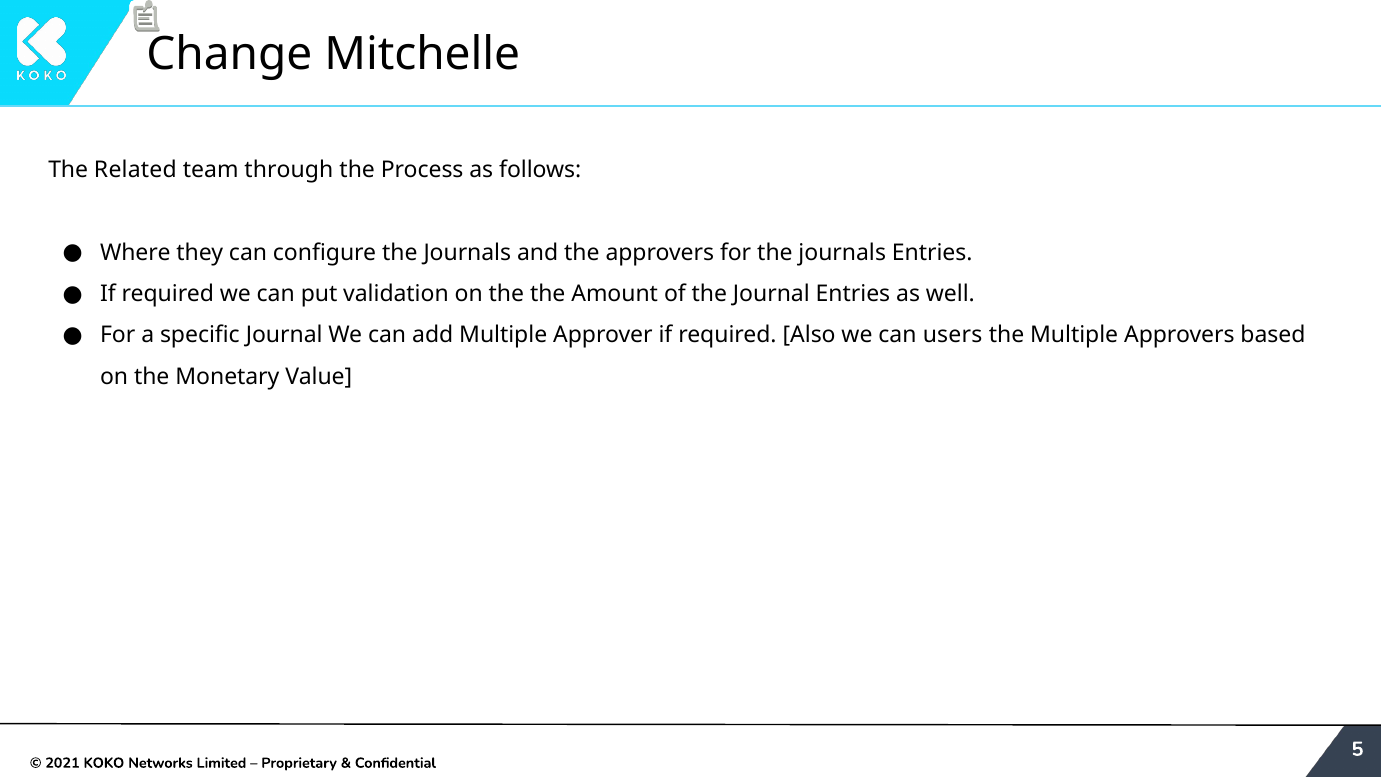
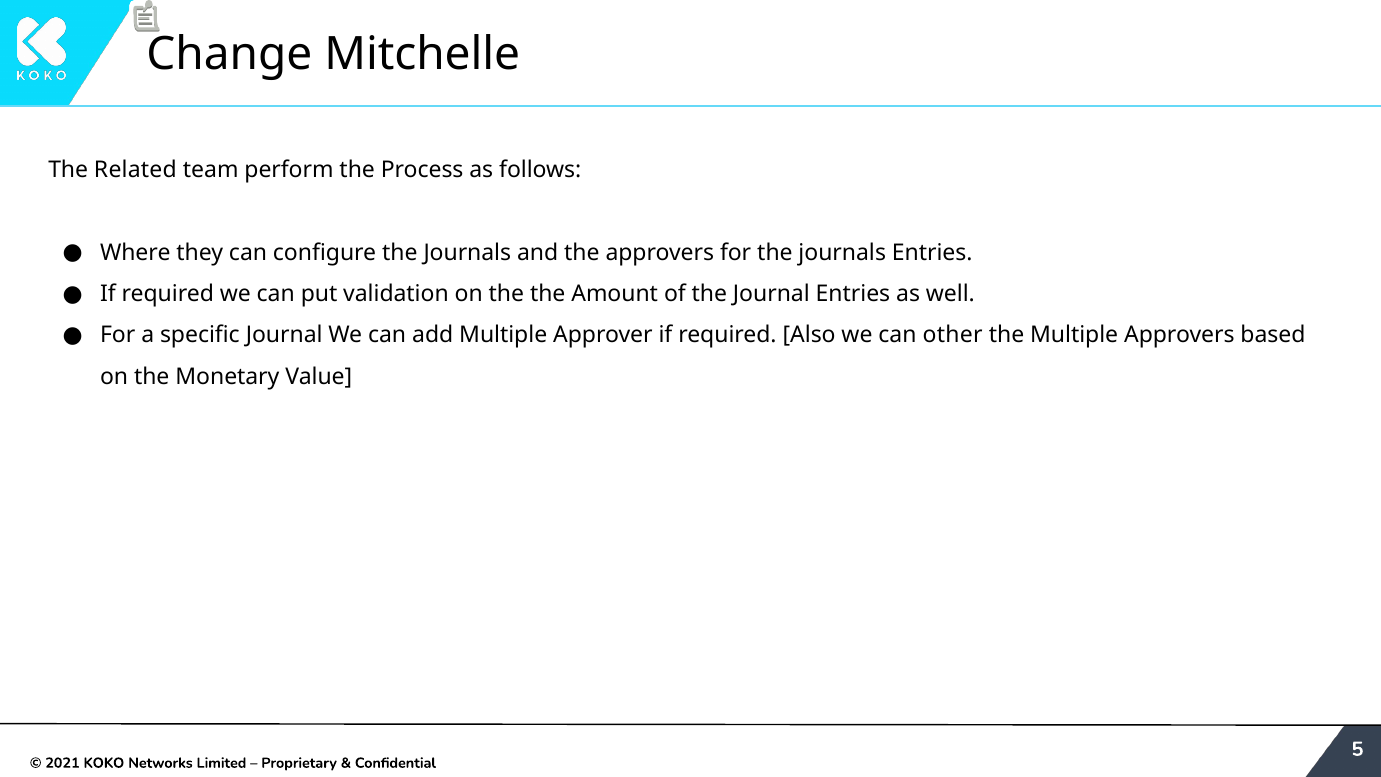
through: through -> perform
users: users -> other
